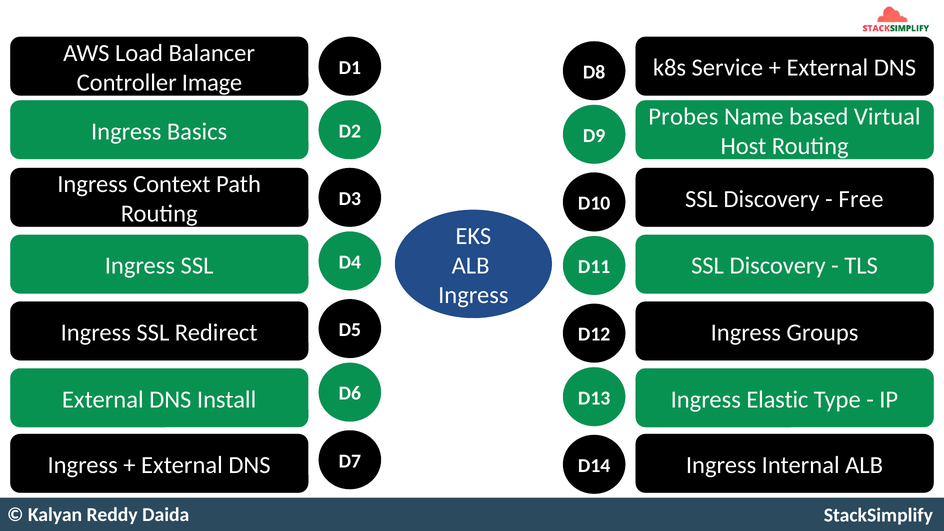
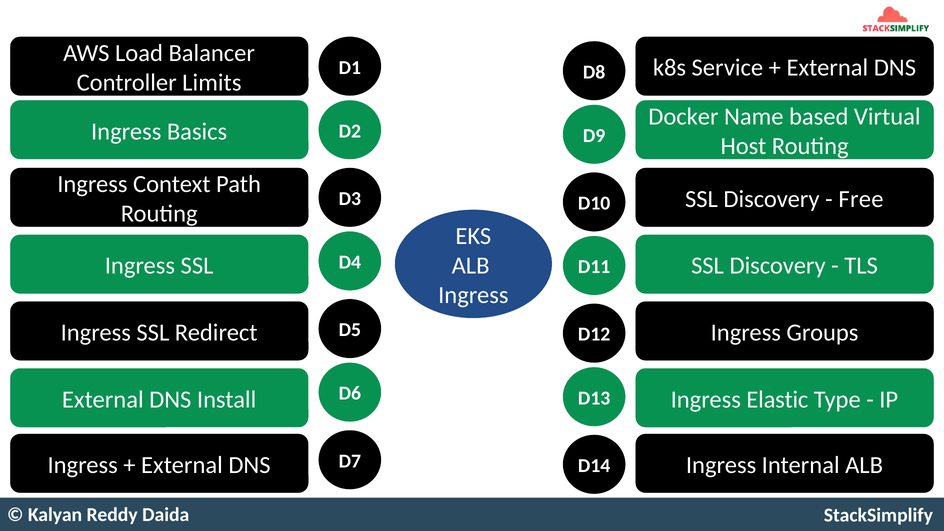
Image: Image -> Limits
Probes: Probes -> Docker
